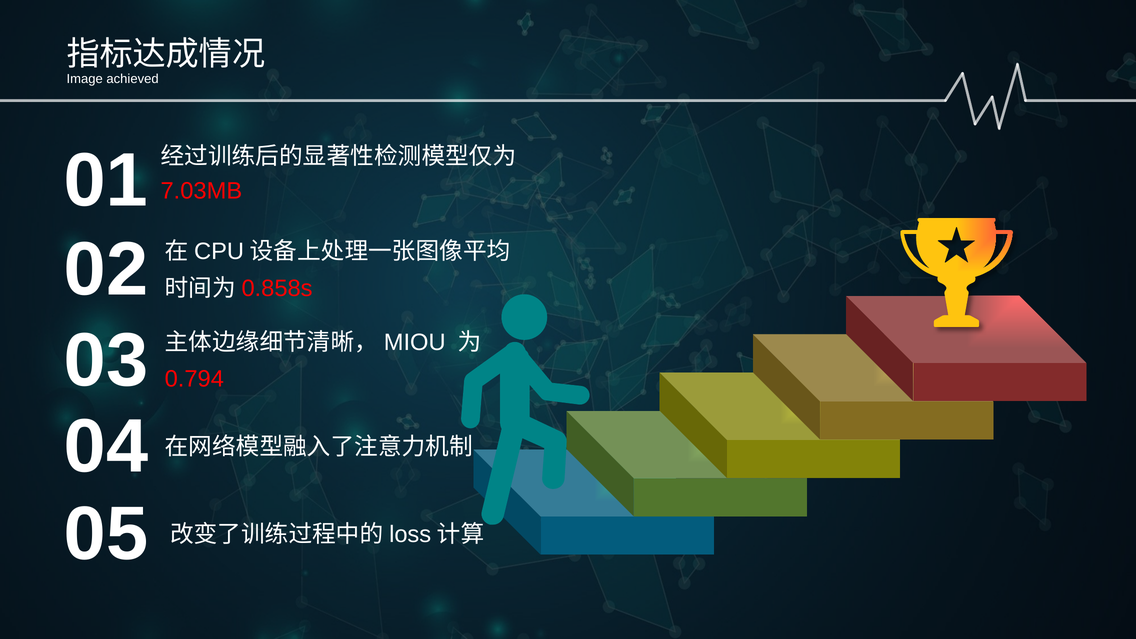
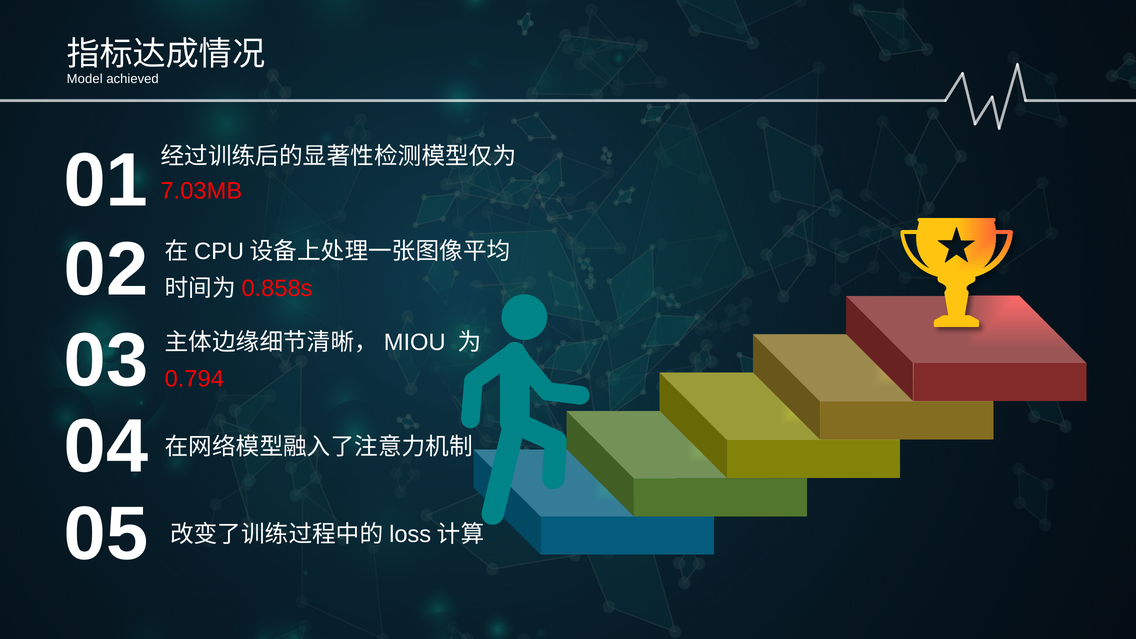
Image: Image -> Model
